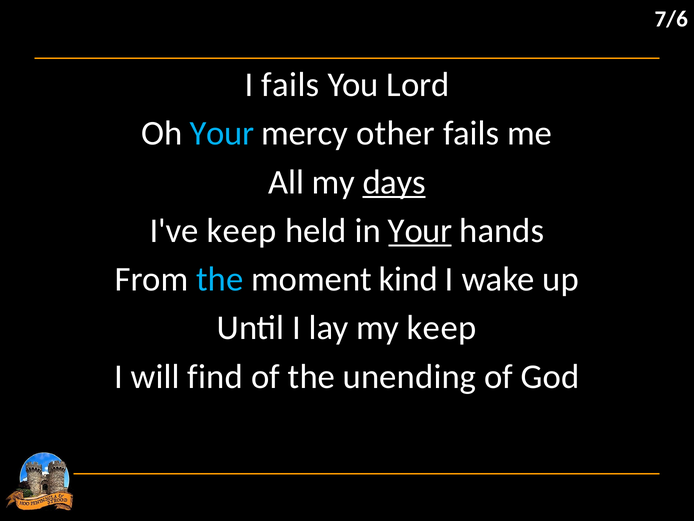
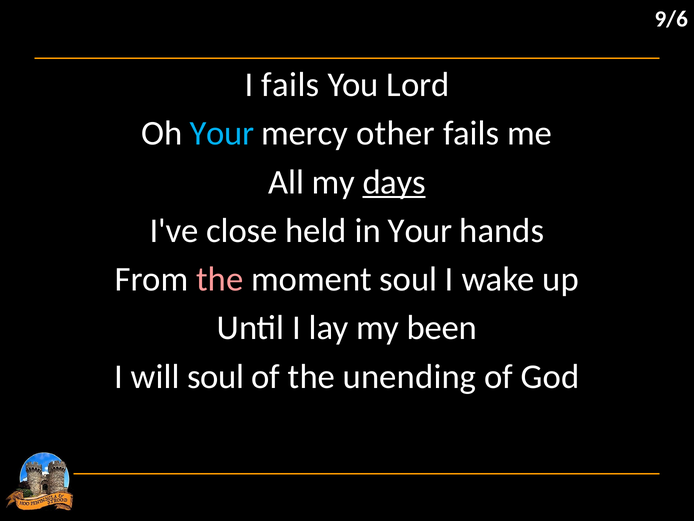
7/6: 7/6 -> 9/6
I've keep: keep -> close
Your at (420, 230) underline: present -> none
the at (220, 279) colour: light blue -> pink
moment kind: kind -> soul
my keep: keep -> been
will find: find -> soul
